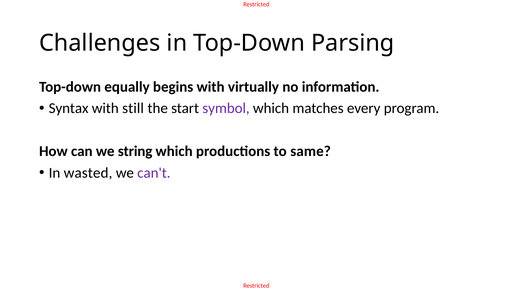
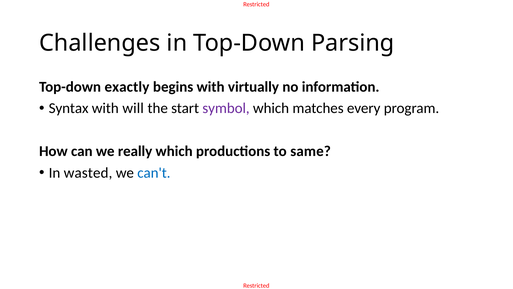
equally: equally -> exactly
still: still -> will
string: string -> really
can't colour: purple -> blue
